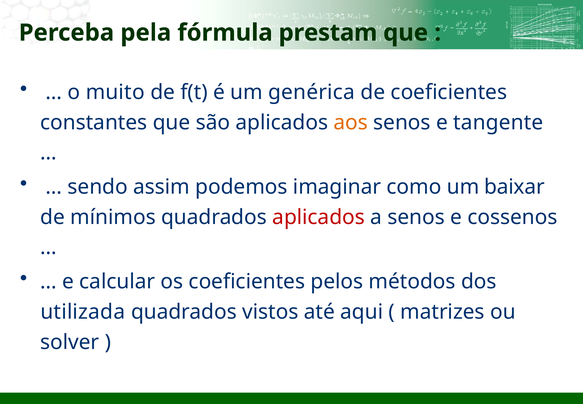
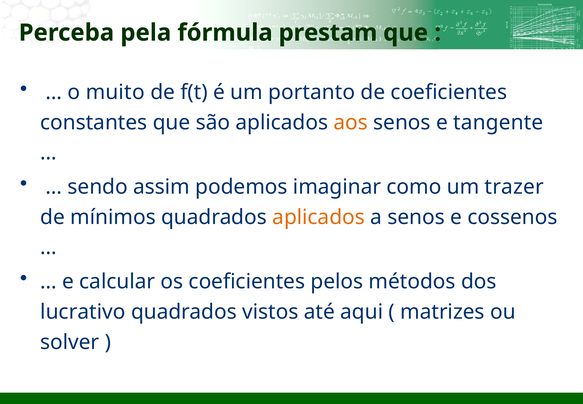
genérica: genérica -> portanto
baixar: baixar -> trazer
aplicados at (319, 217) colour: red -> orange
utilizada: utilizada -> lucrativo
